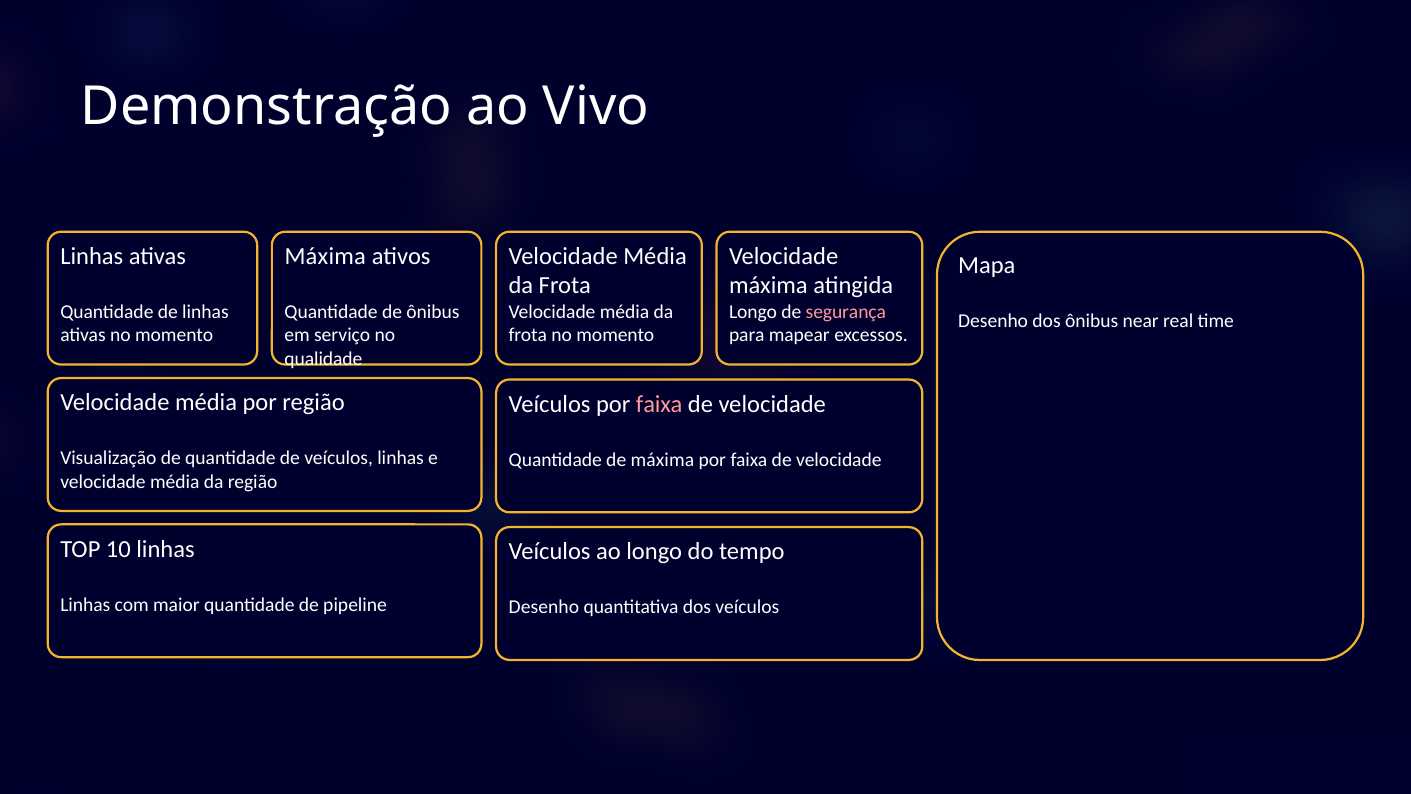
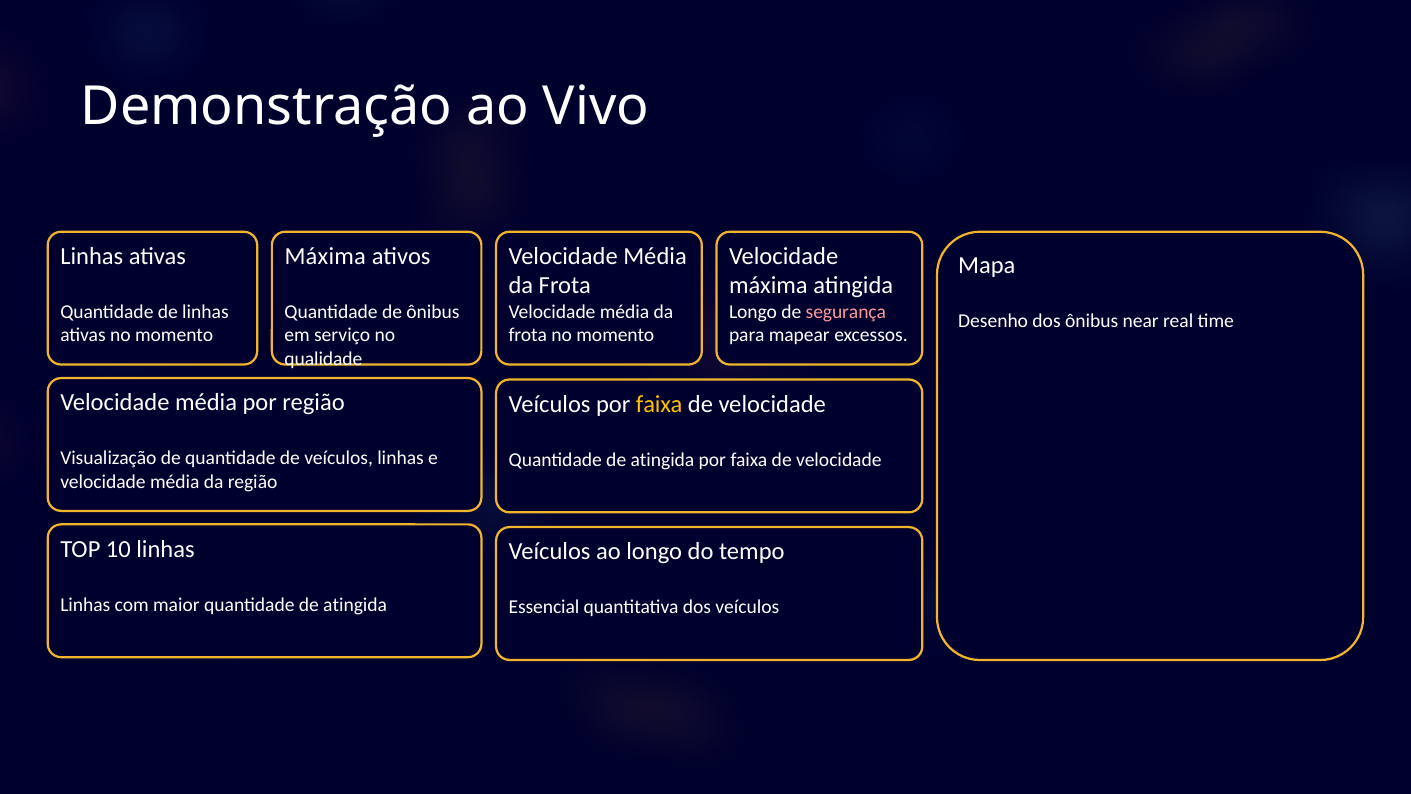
faixa at (659, 404) colour: pink -> yellow
máxima at (662, 460): máxima -> atingida
maior quantidade de pipeline: pipeline -> atingida
Desenho at (544, 607): Desenho -> Essencial
